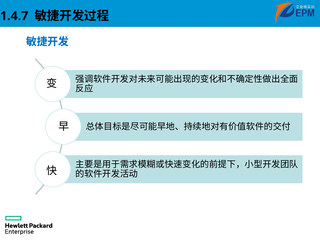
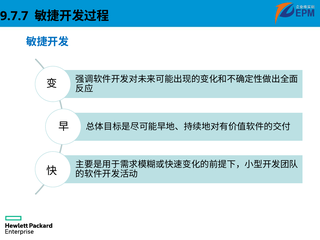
1.4.7: 1.4.7 -> 9.7.7
